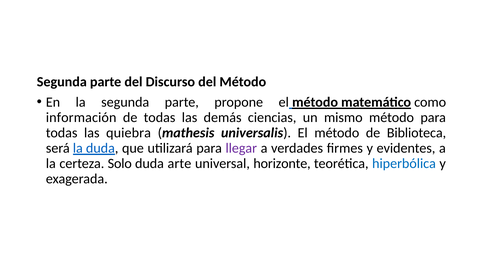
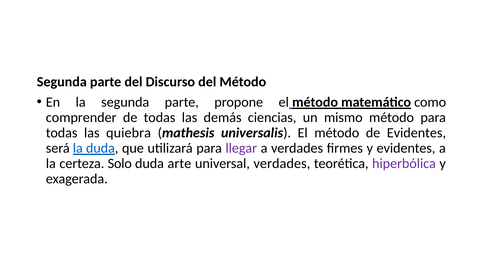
información: información -> comprender
de Biblioteca: Biblioteca -> Evidentes
universal horizonte: horizonte -> verdades
hiperbólica colour: blue -> purple
